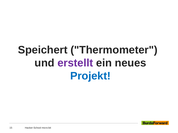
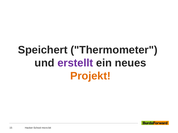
Projekt colour: blue -> orange
